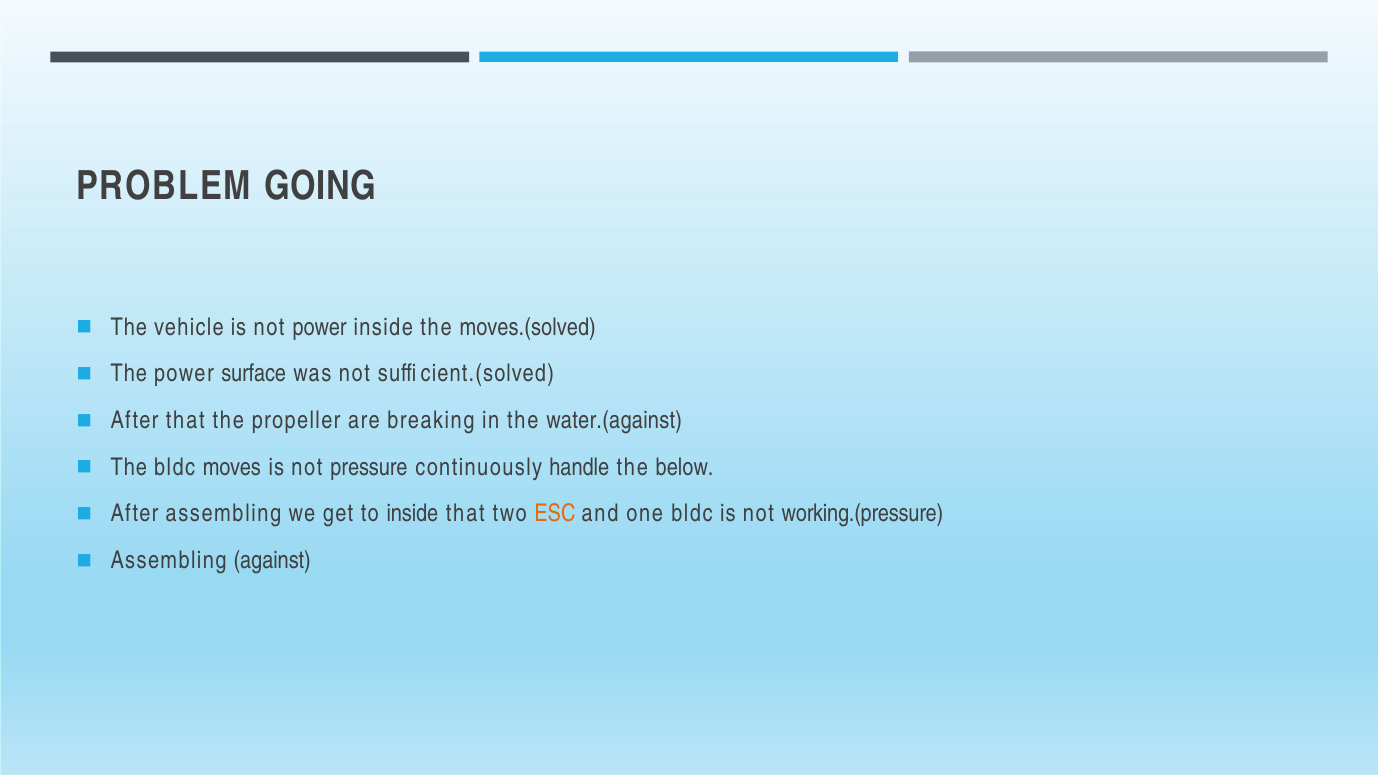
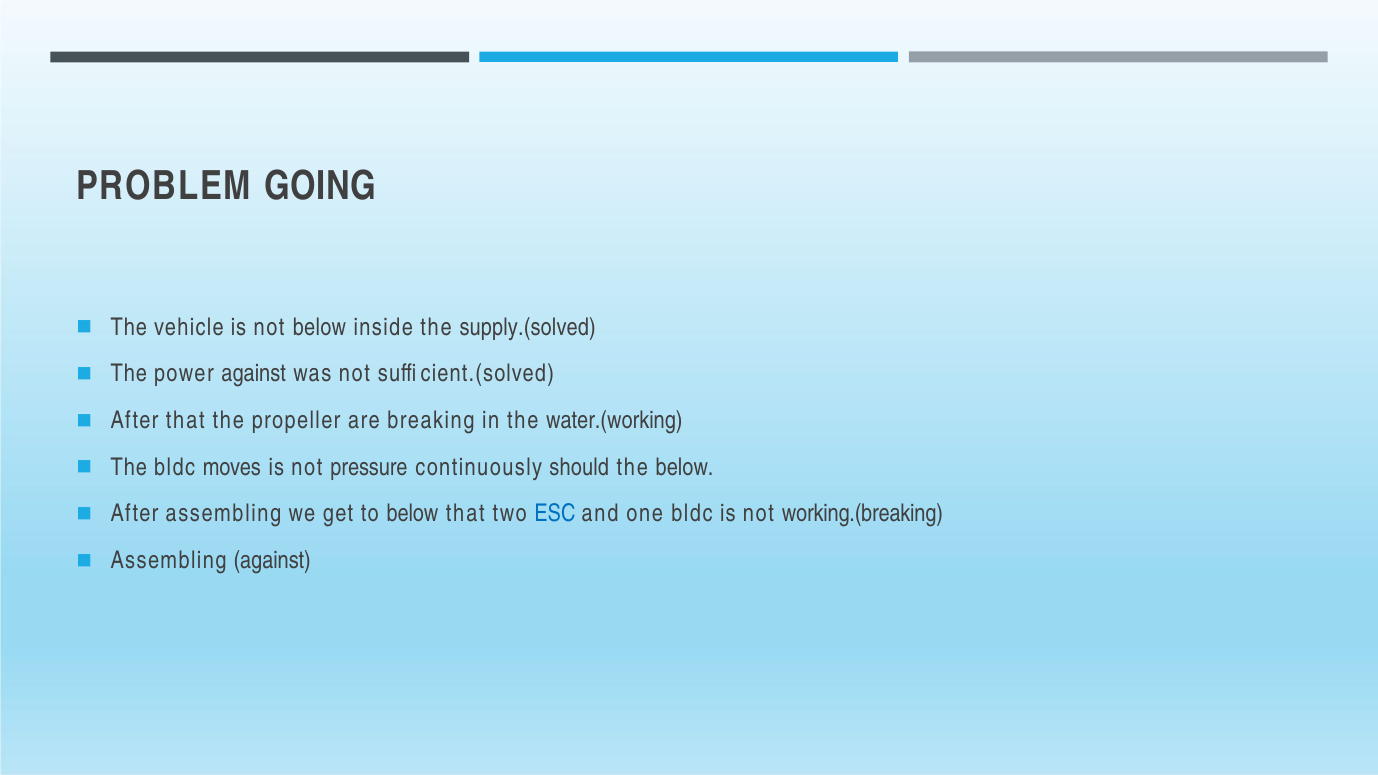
not power: power -> below
moves.(solved: moves.(solved -> supply.(solved
power surface: surface -> against
water.(against: water.(against -> water.(working
handle: handle -> should
to inside: inside -> below
ESC colour: orange -> blue
working.(pressure: working.(pressure -> working.(breaking
